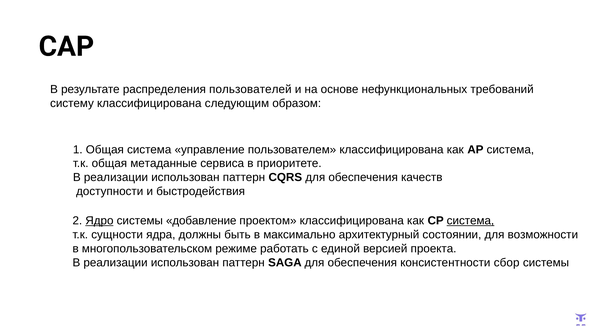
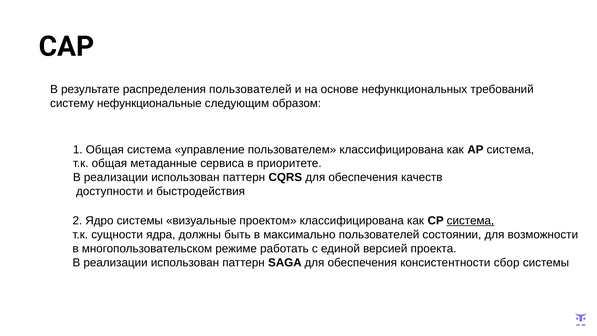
систему классифицирована: классифицирована -> нефункциональные
Ядро underline: present -> none
добавление: добавление -> визуальные
максимально архитектурный: архитектурный -> пользователей
